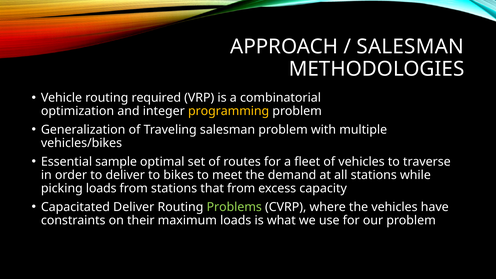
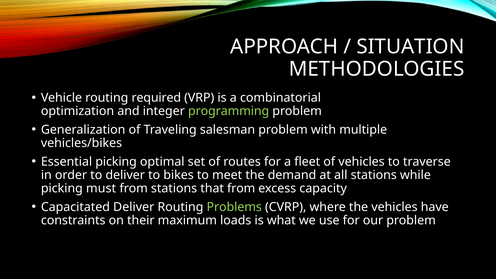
SALESMAN at (410, 47): SALESMAN -> SITUATION
programming colour: yellow -> light green
Essential sample: sample -> picking
picking loads: loads -> must
